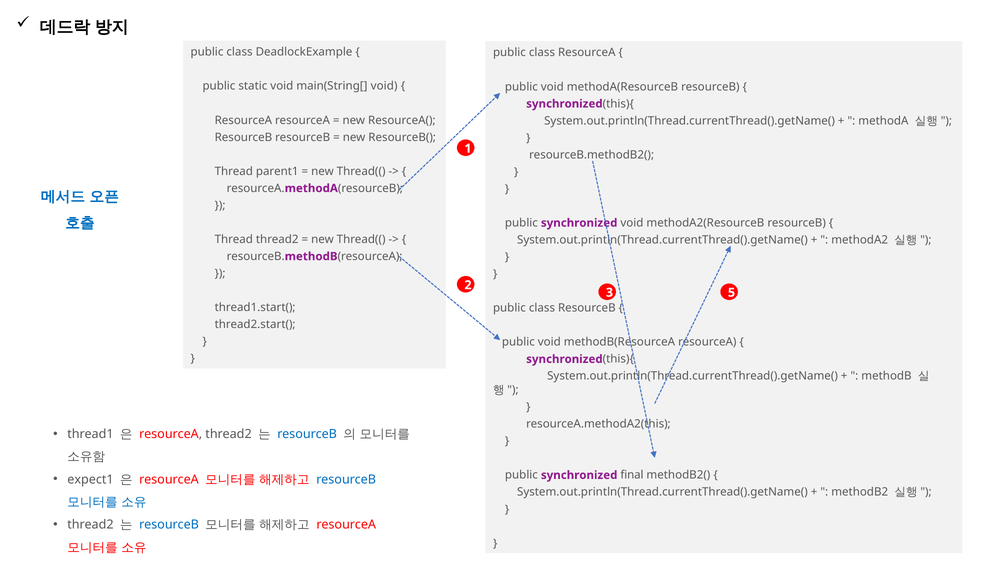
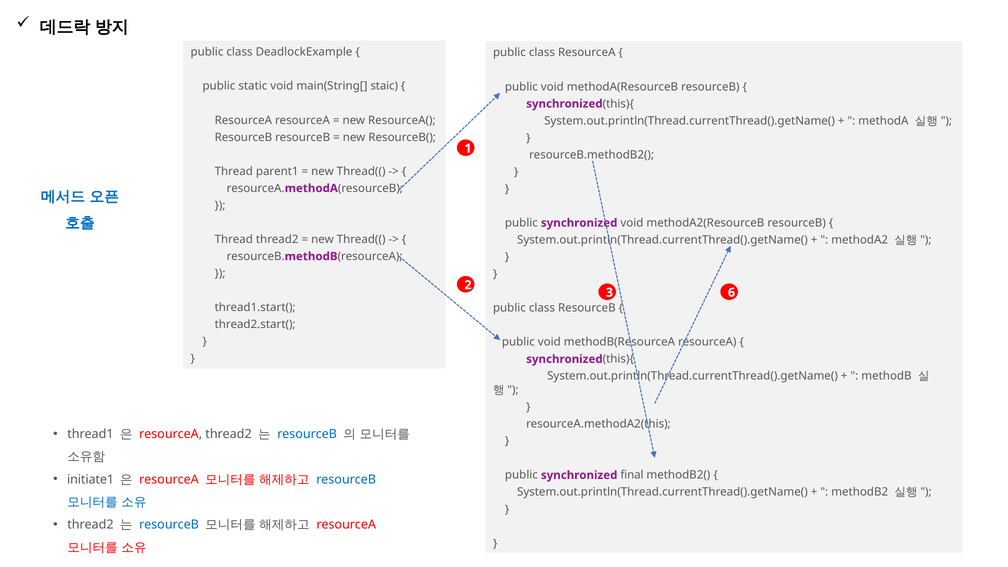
main(String[ void: void -> staic
5: 5 -> 6
expect1: expect1 -> initiate1
